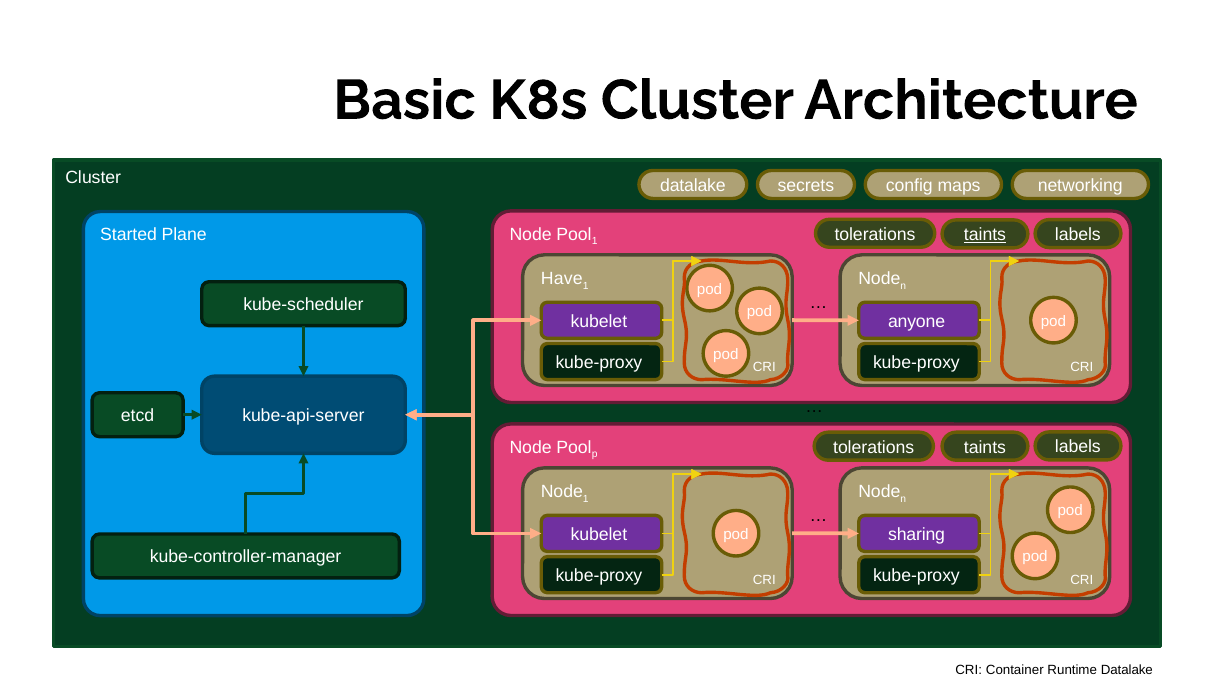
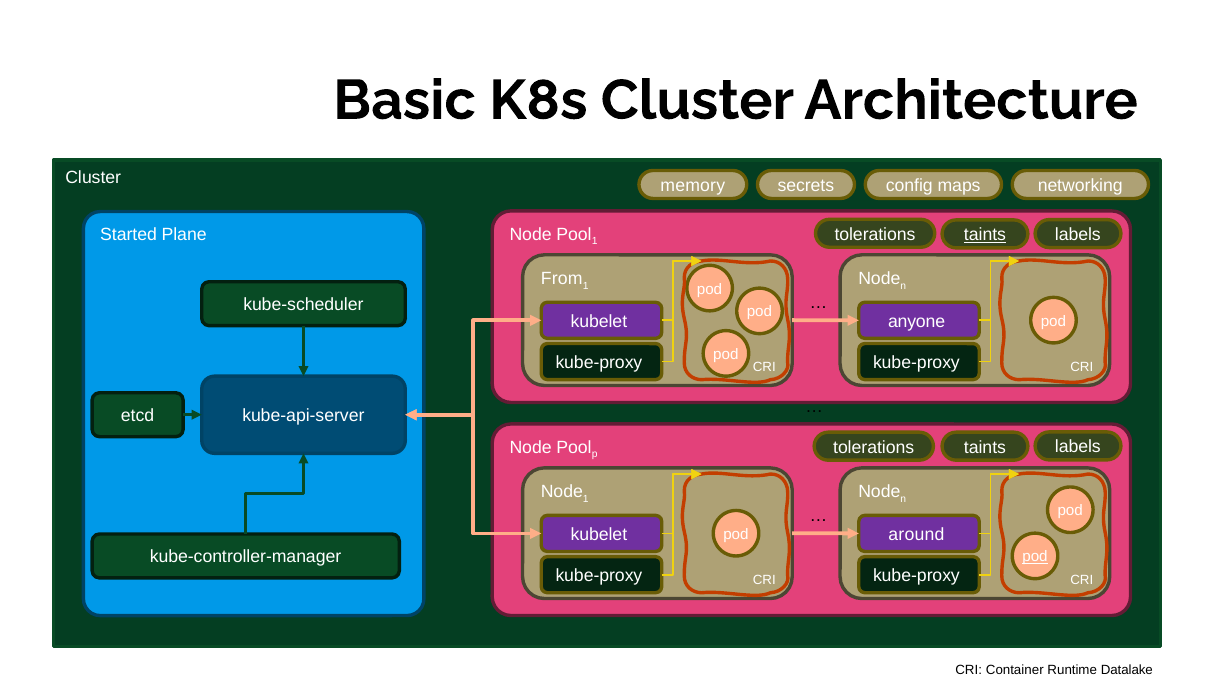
datalake at (693, 186): datalake -> memory
Have: Have -> From
sharing: sharing -> around
pod at (1035, 557) underline: none -> present
